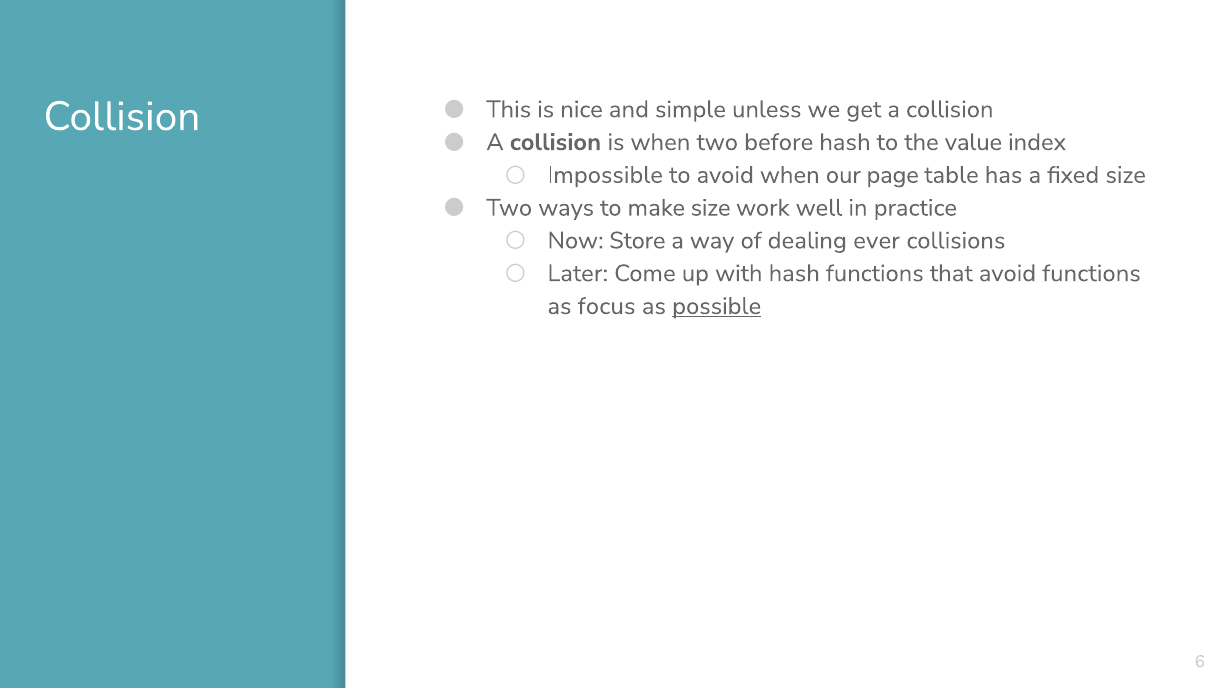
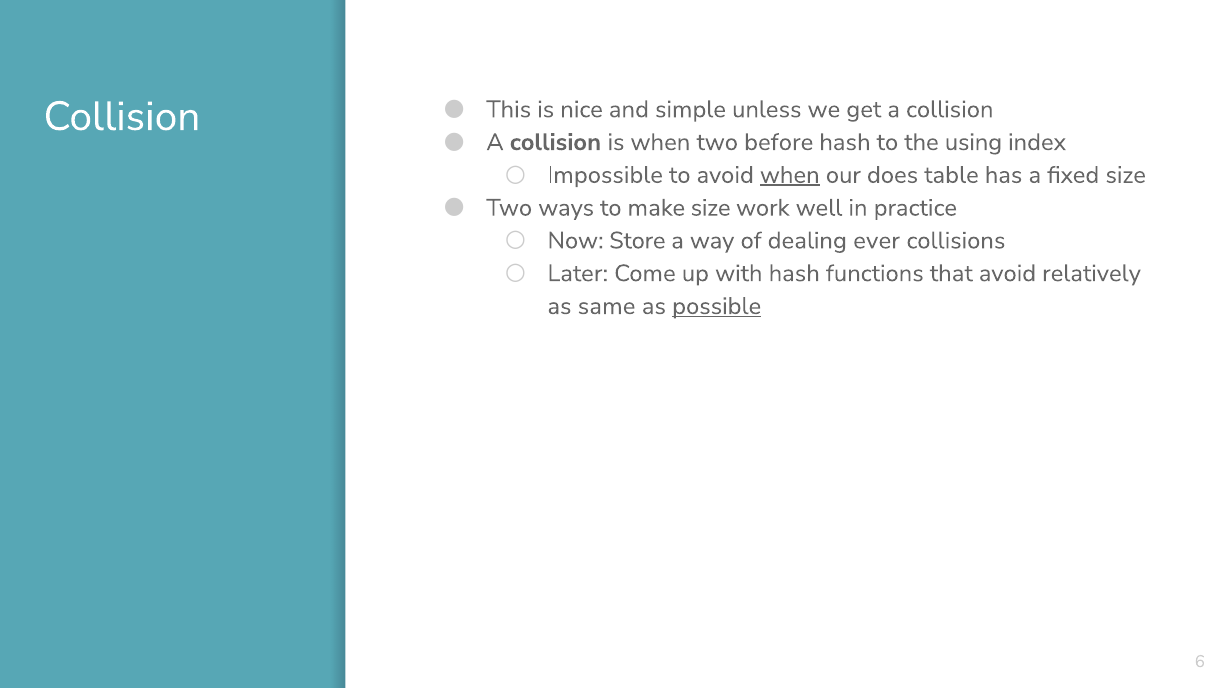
value: value -> using
when at (790, 175) underline: none -> present
page: page -> does
avoid functions: functions -> relatively
focus: focus -> same
